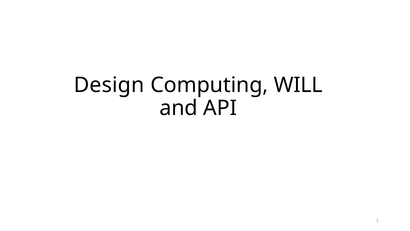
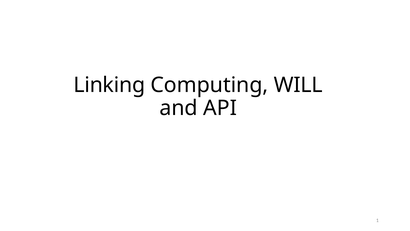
Design: Design -> Linking
